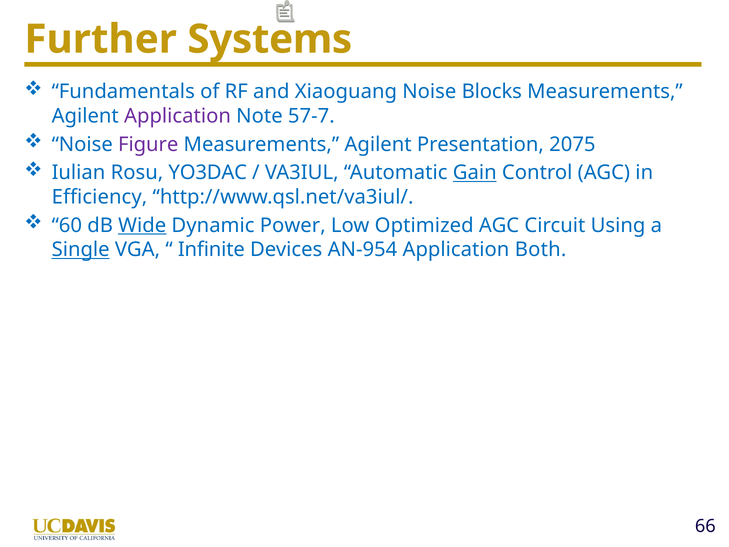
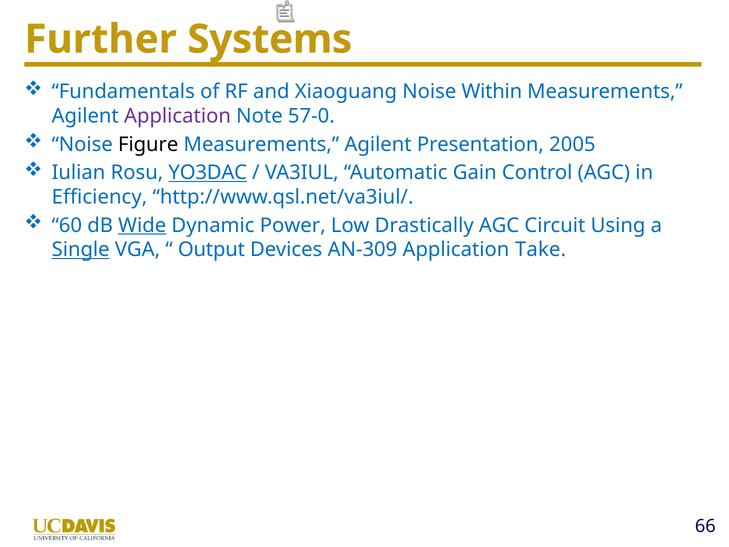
Blocks: Blocks -> Within
57-7: 57-7 -> 57-0
Figure colour: purple -> black
2075: 2075 -> 2005
YO3DAC underline: none -> present
Gain underline: present -> none
Optimized: Optimized -> Drastically
Infinite: Infinite -> Output
AN-954: AN-954 -> AN-309
Both: Both -> Take
